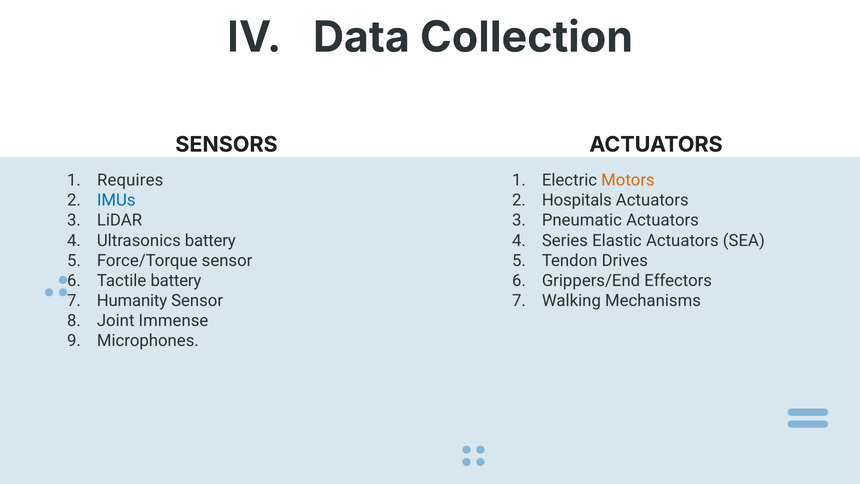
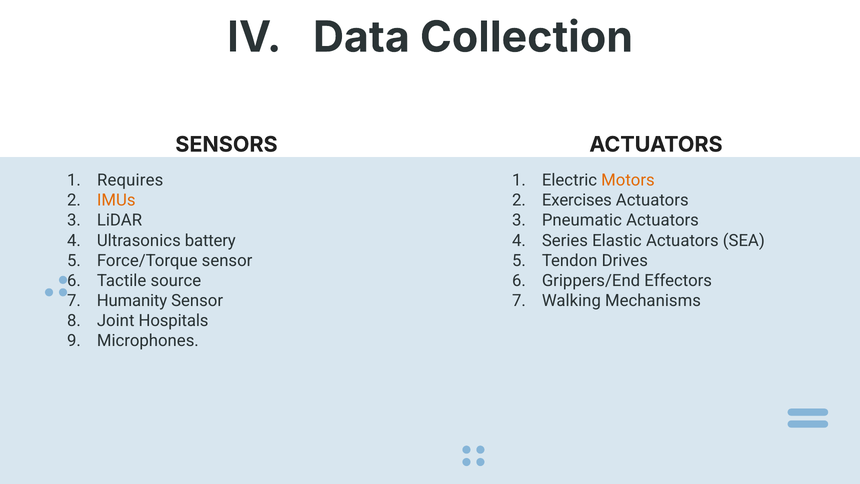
IMUs colour: blue -> orange
Hospitals: Hospitals -> Exercises
Tactile battery: battery -> source
Immense: Immense -> Hospitals
